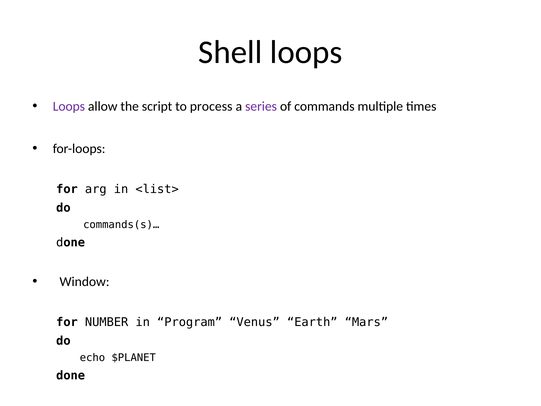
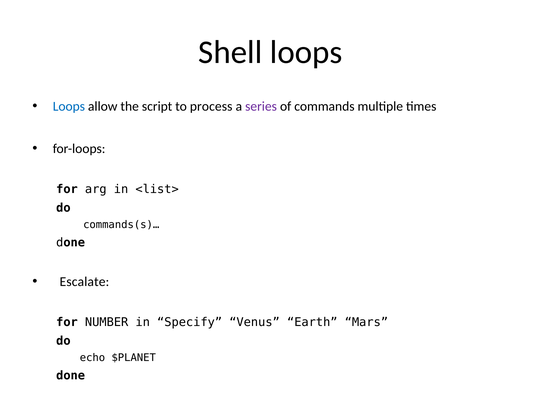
Loops at (69, 106) colour: purple -> blue
Window: Window -> Escalate
Program: Program -> Specify
